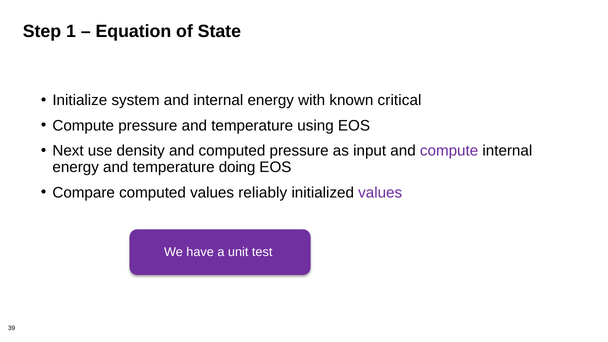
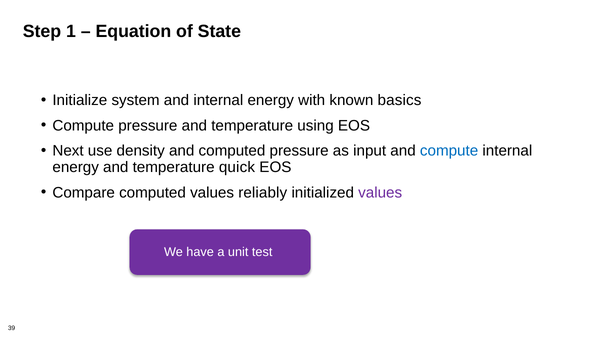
critical: critical -> basics
compute at (449, 151) colour: purple -> blue
doing: doing -> quick
